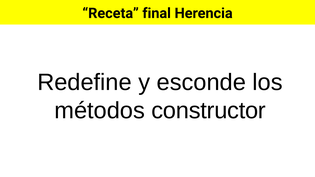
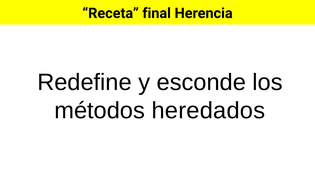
constructor: constructor -> heredados
